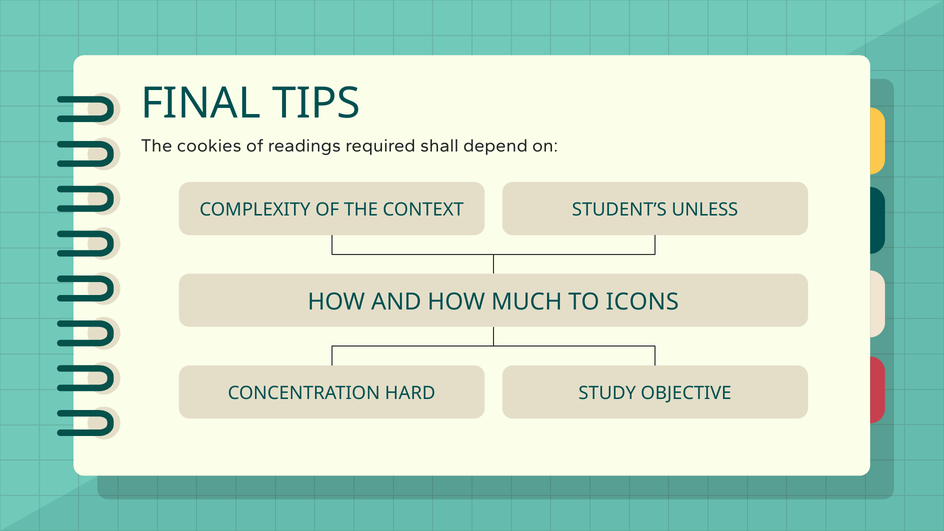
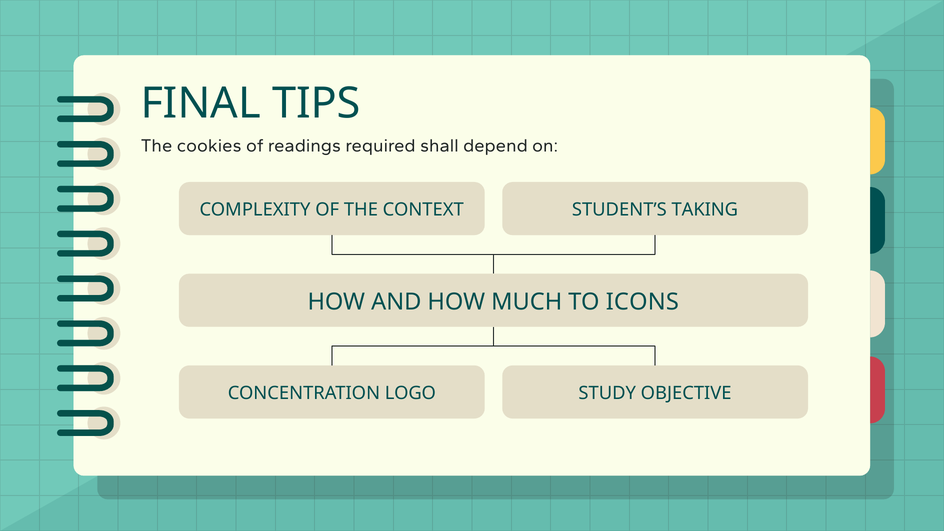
UNLESS: UNLESS -> TAKING
HARD: HARD -> LOGO
